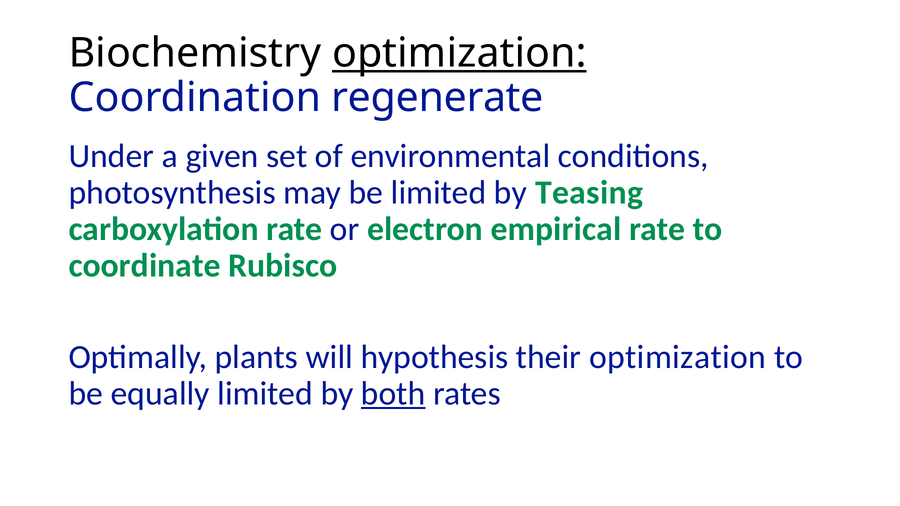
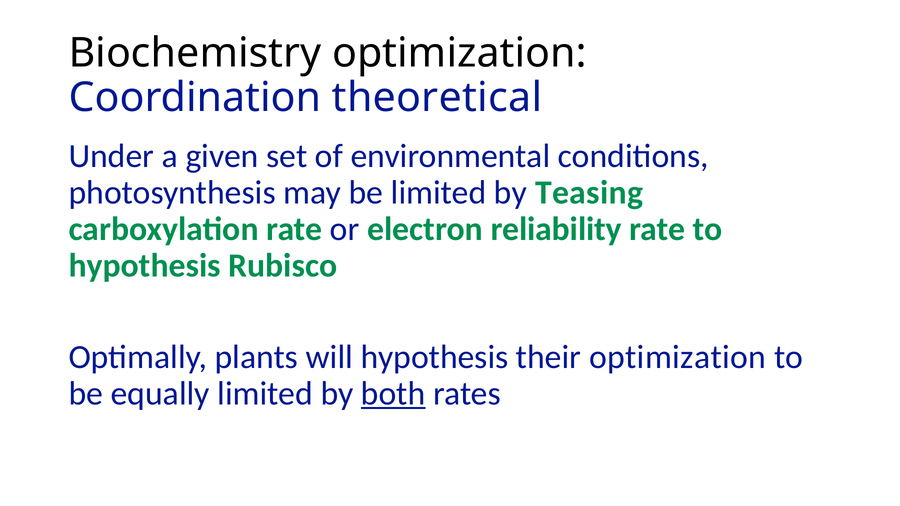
optimization at (459, 53) underline: present -> none
regenerate: regenerate -> theoretical
empirical: empirical -> reliability
coordinate at (145, 266): coordinate -> hypothesis
